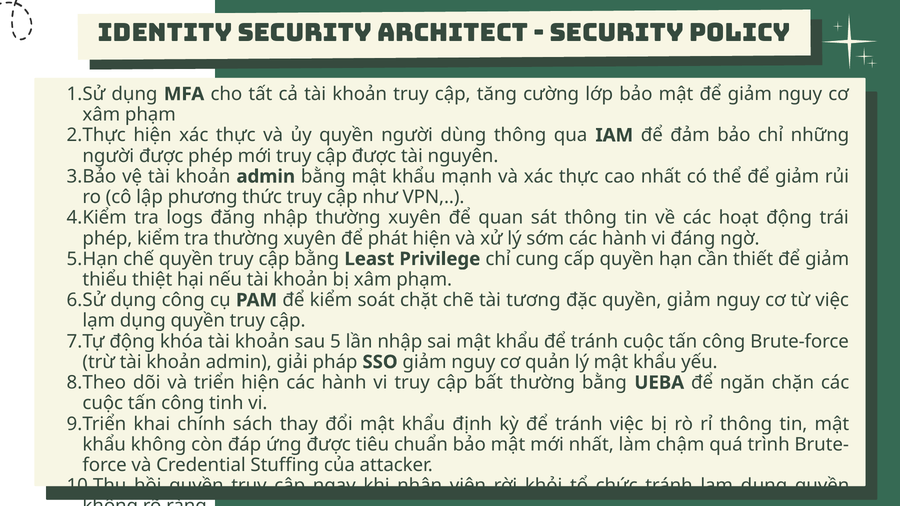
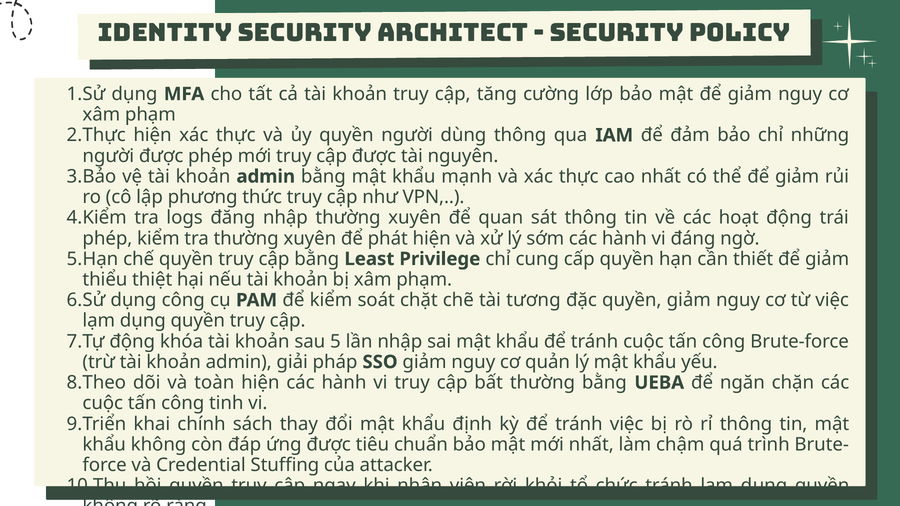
triển: triển -> toàn
